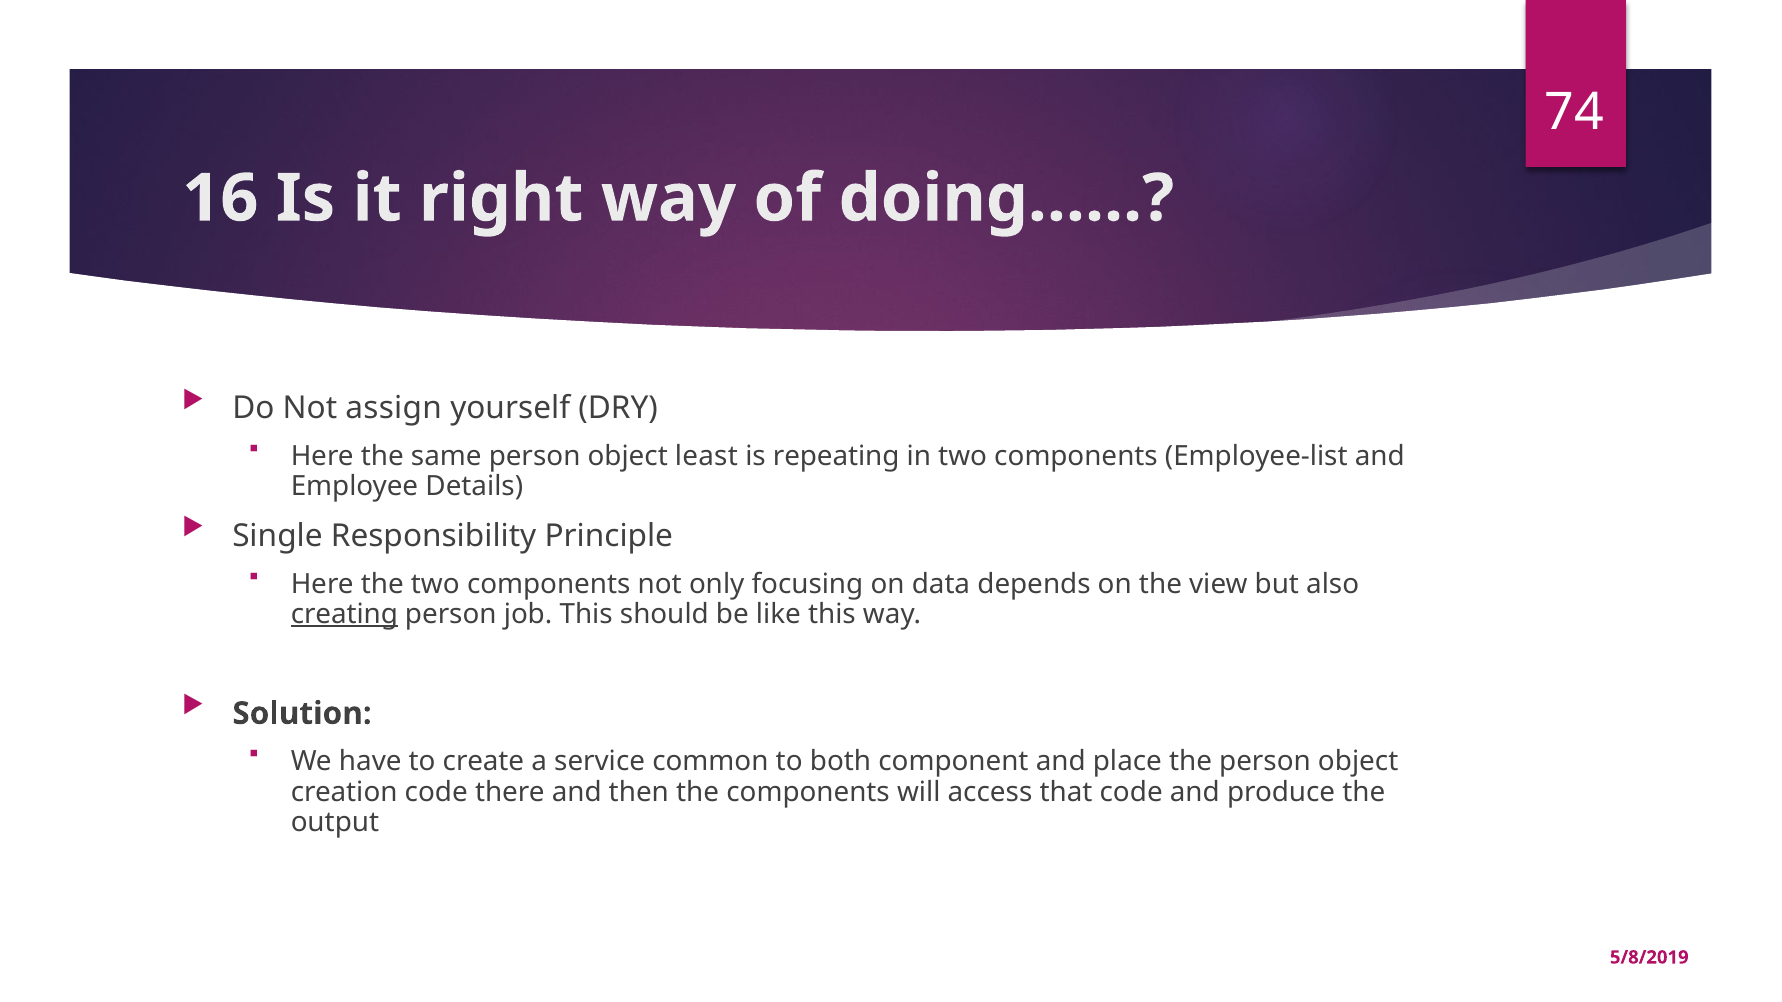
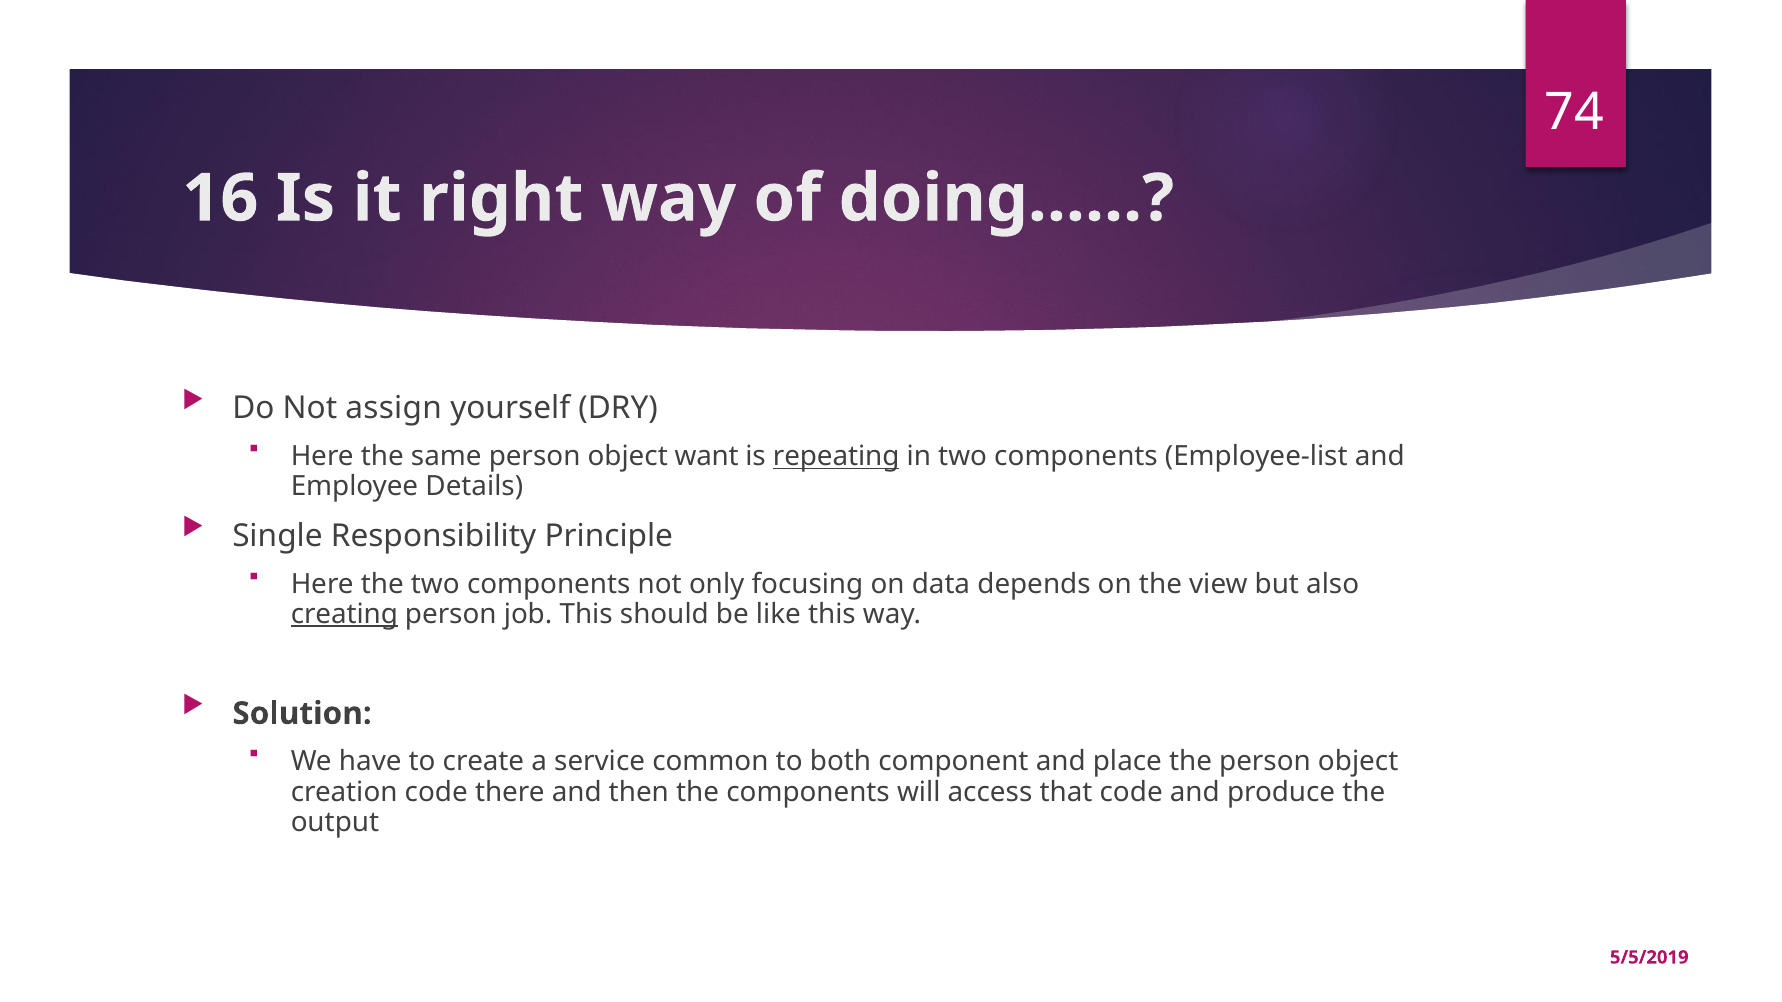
least: least -> want
repeating underline: none -> present
5/8/2019: 5/8/2019 -> 5/5/2019
